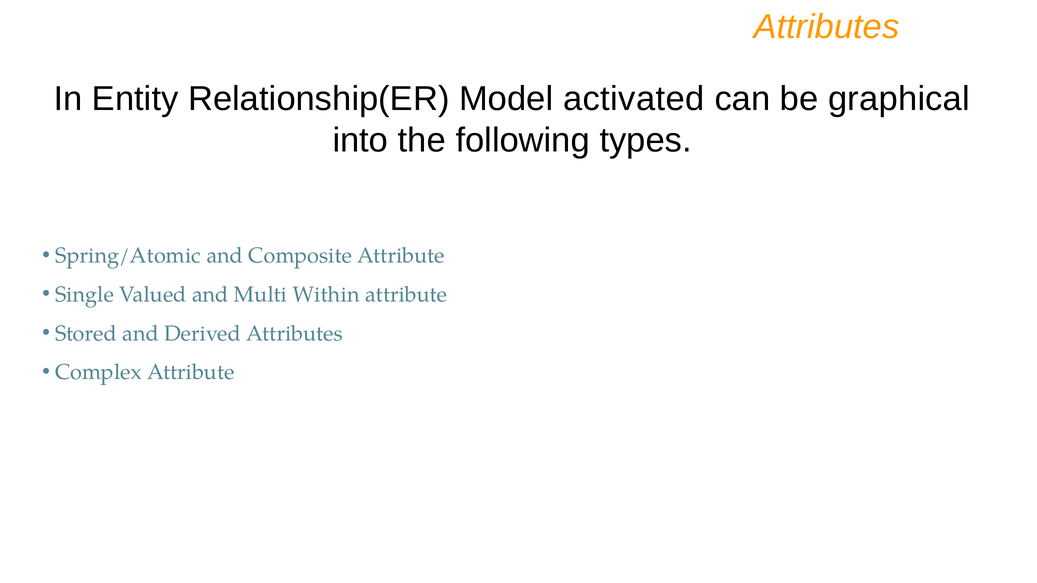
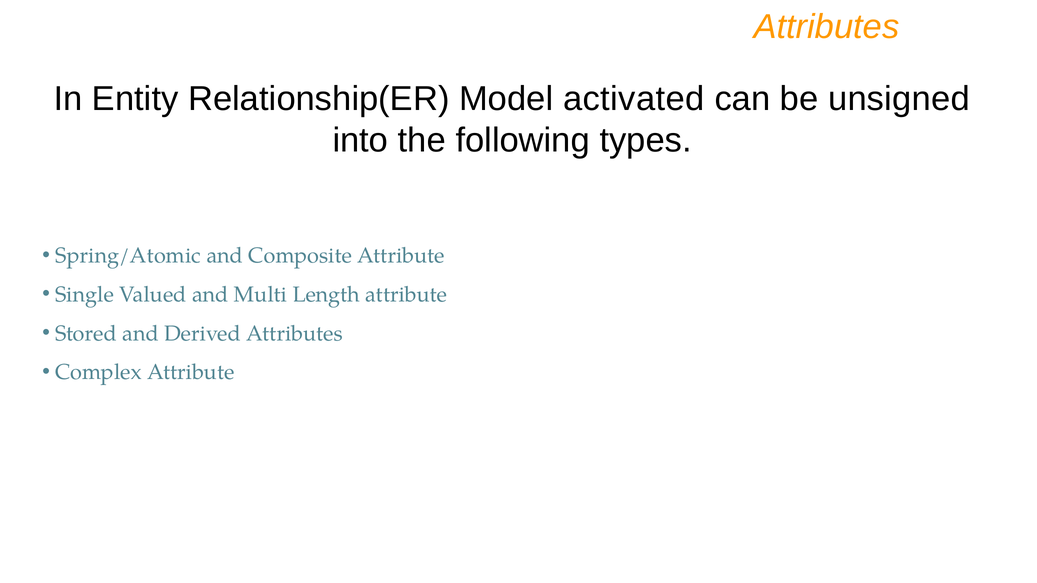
graphical: graphical -> unsigned
Within: Within -> Length
